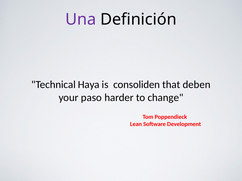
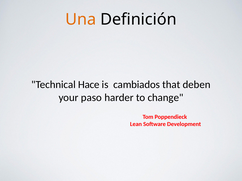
Una colour: purple -> orange
Haya: Haya -> Hace
consoliden: consoliden -> cambiados
